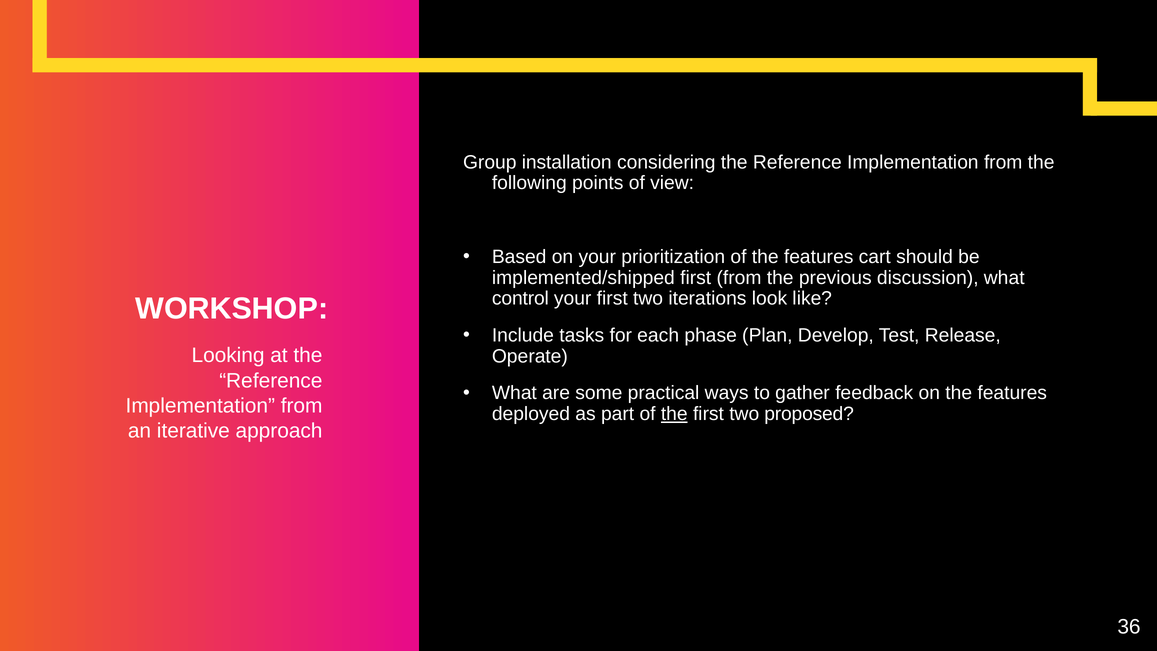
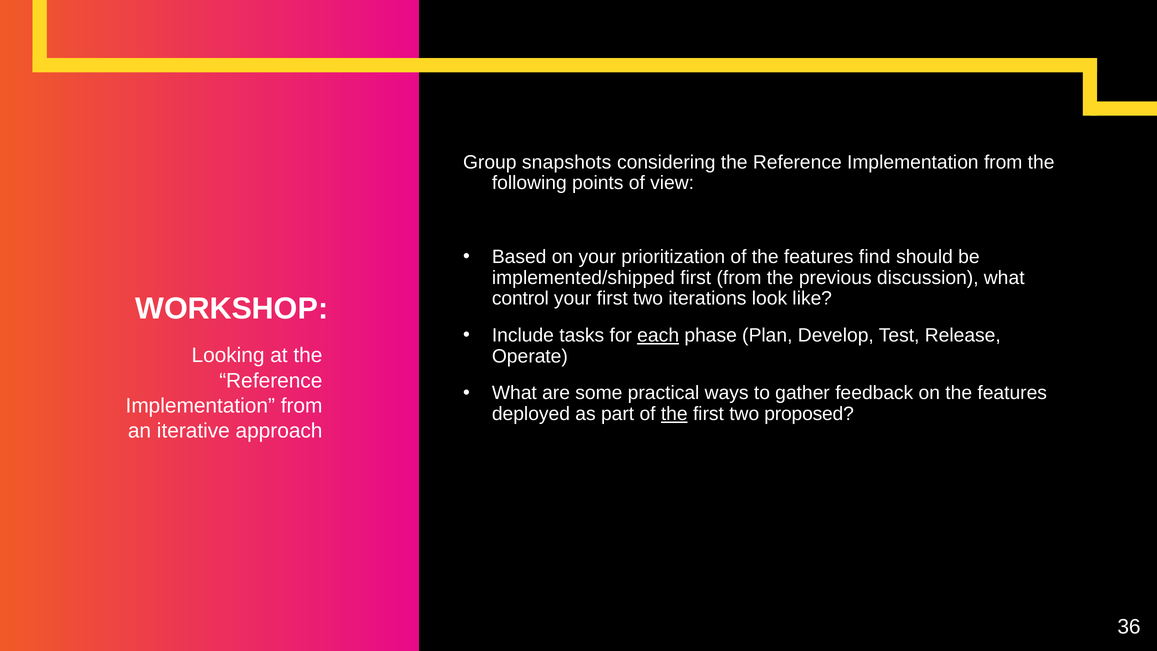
installation: installation -> snapshots
cart: cart -> find
each underline: none -> present
